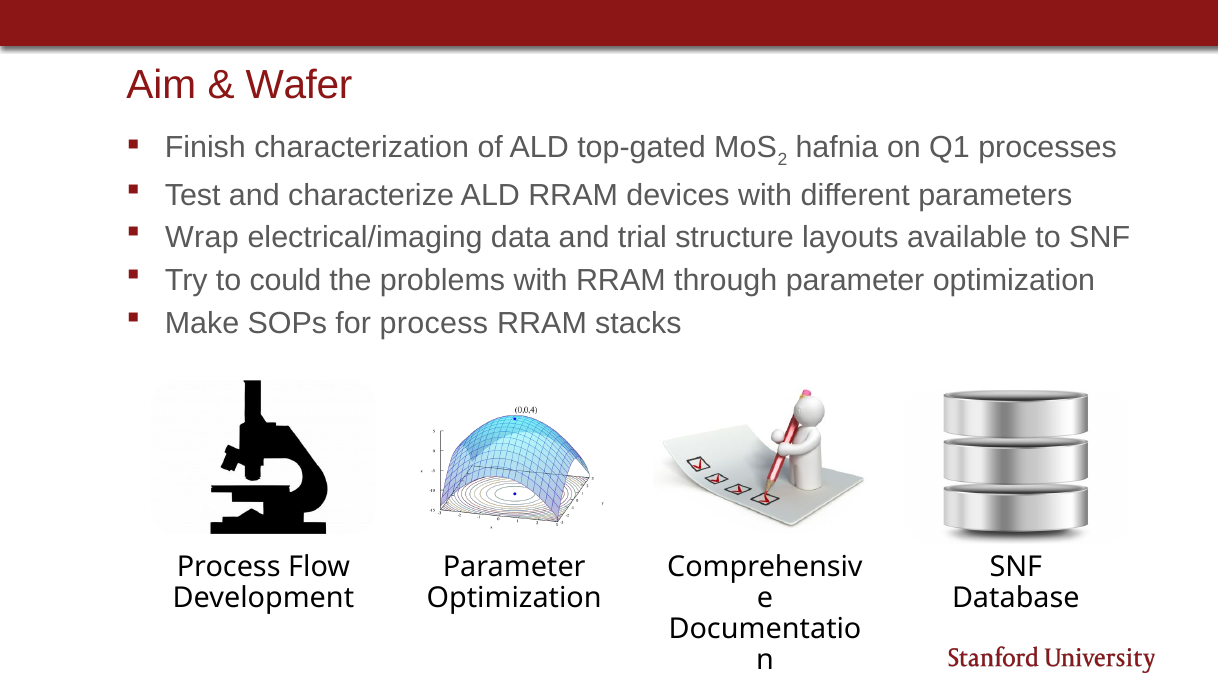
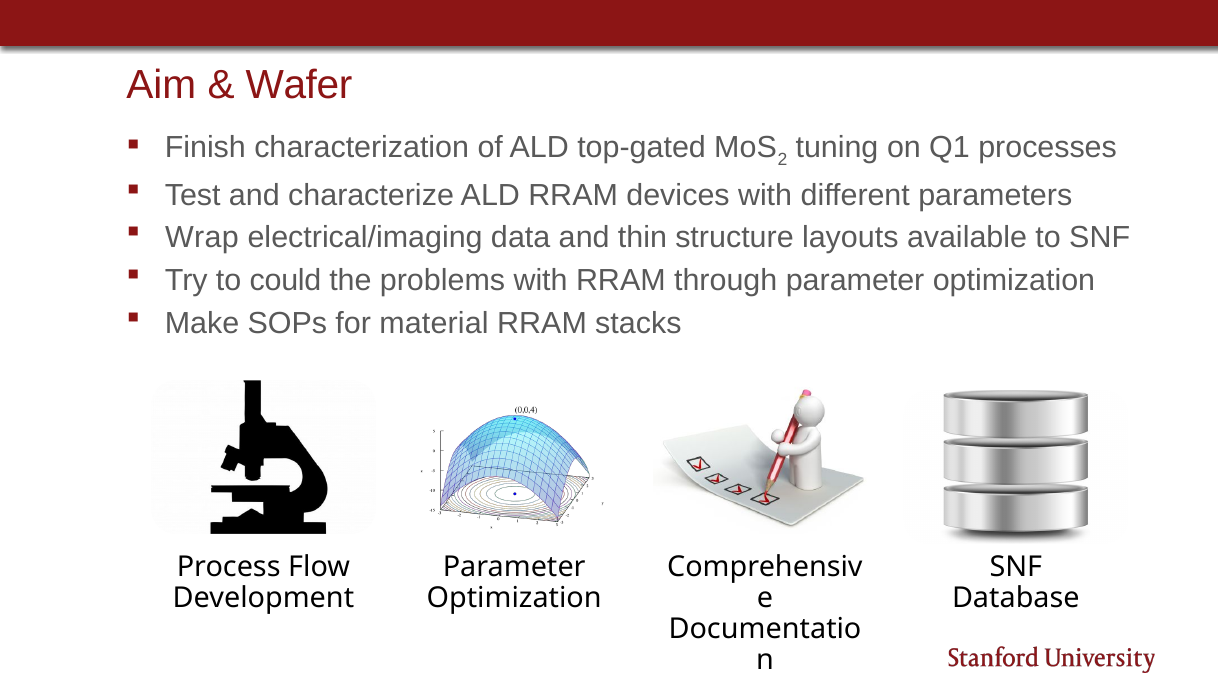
hafnia: hafnia -> tuning
trial: trial -> thin
for process: process -> material
